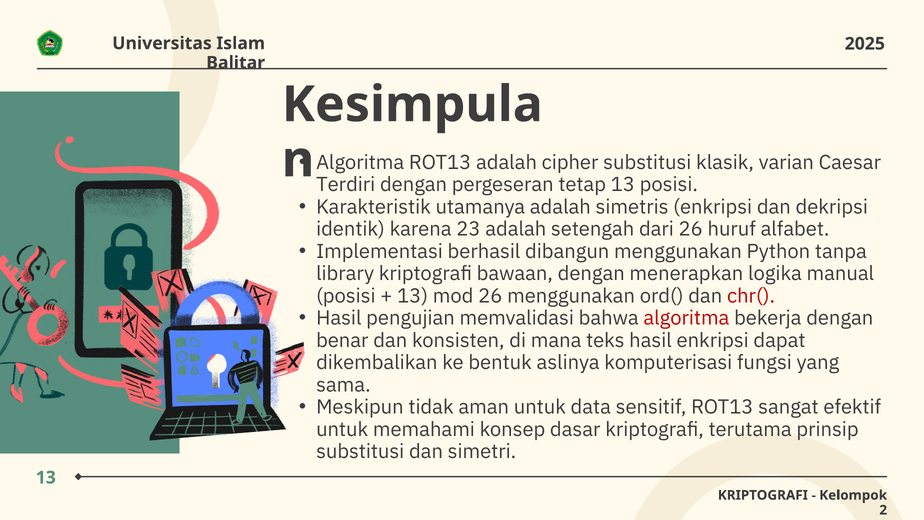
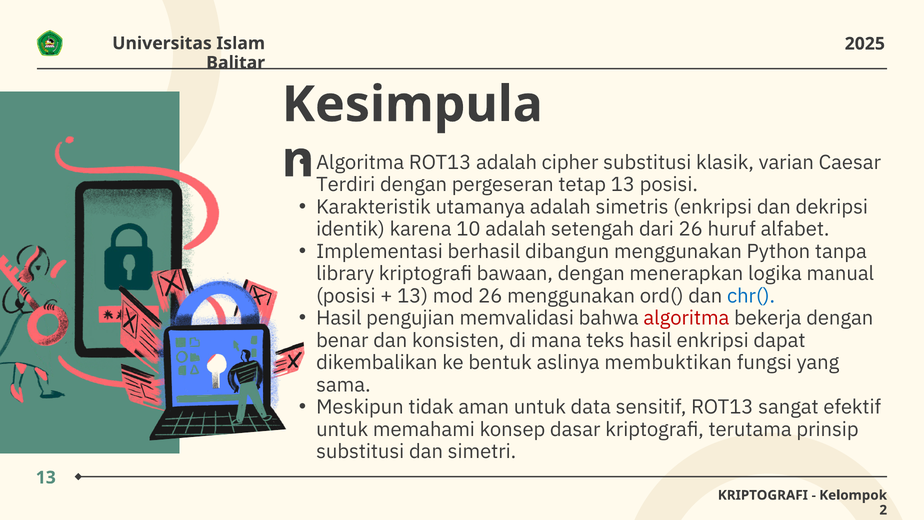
23: 23 -> 10
chr( colour: red -> blue
komputerisasi: komputerisasi -> membuktikan
